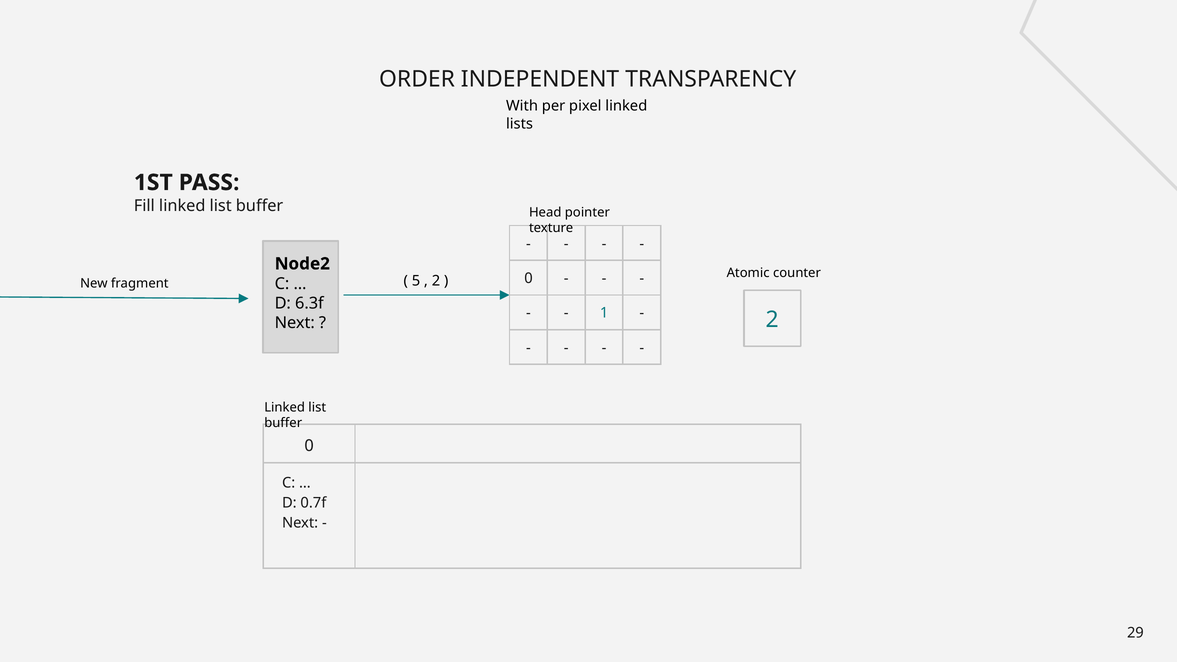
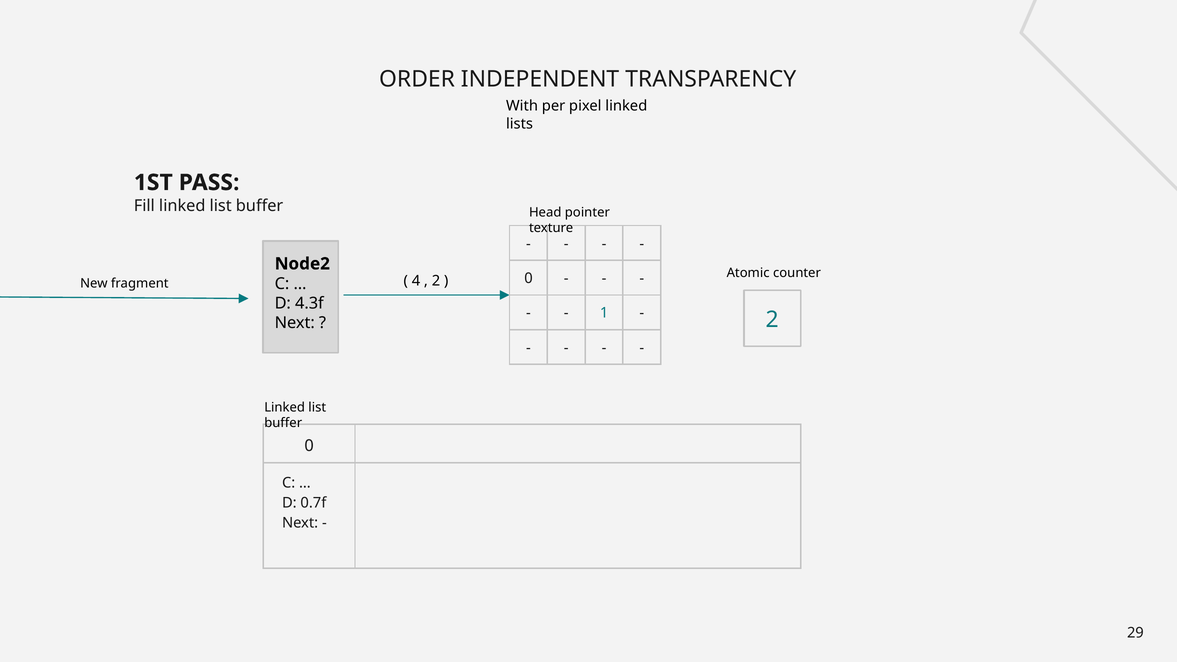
5: 5 -> 4
6.3f: 6.3f -> 4.3f
